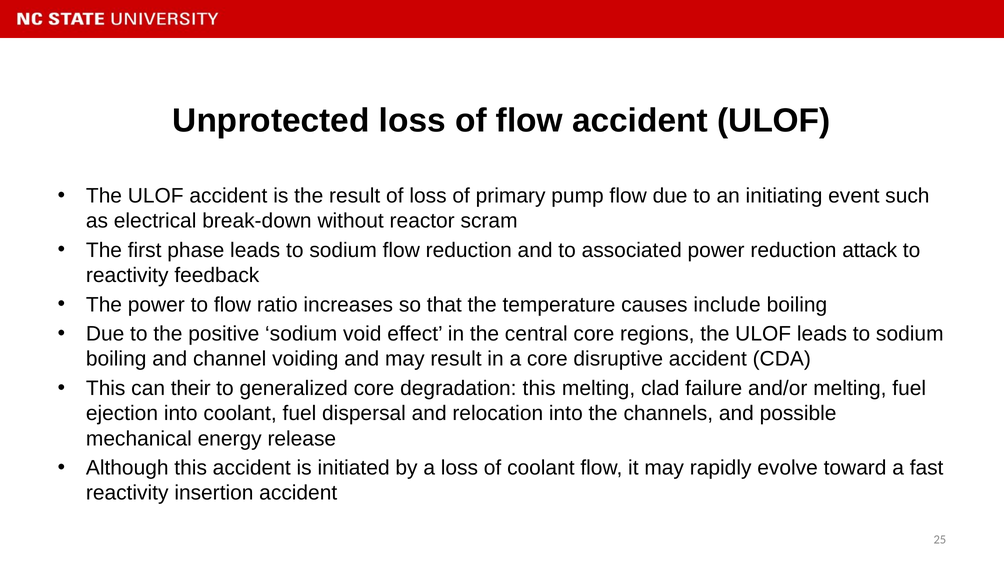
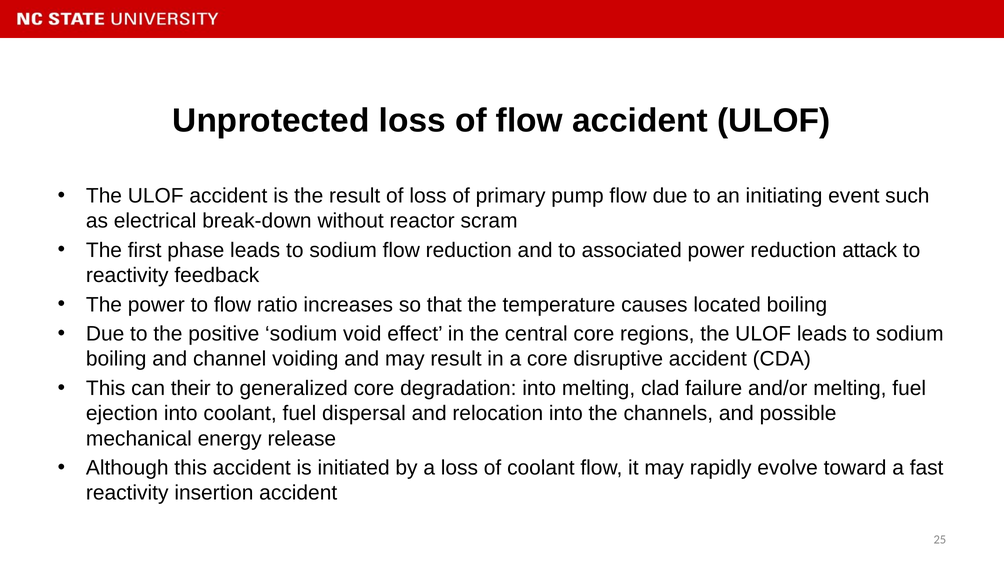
include: include -> located
degradation this: this -> into
